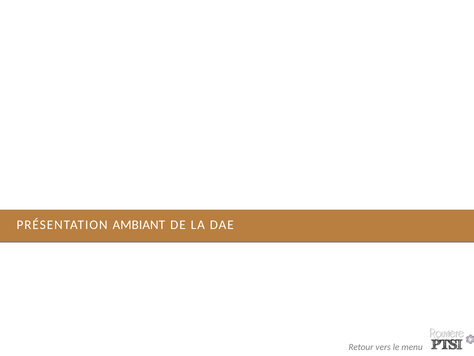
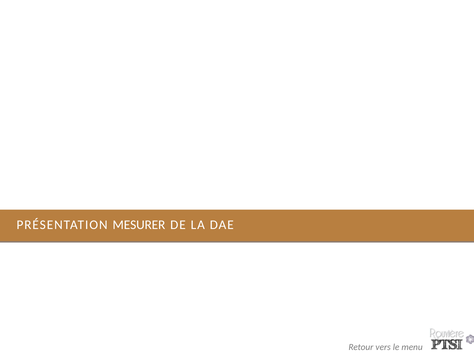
AMBIANT: AMBIANT -> MESURER
